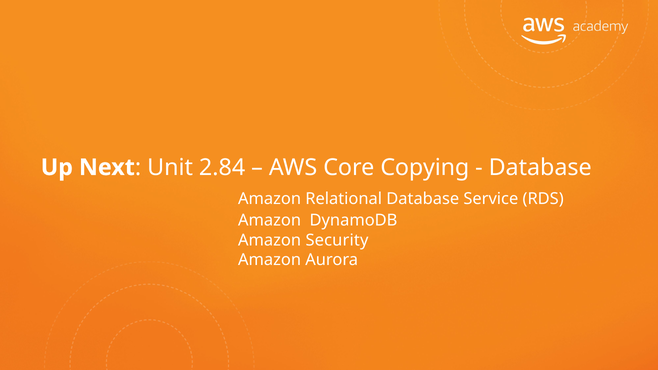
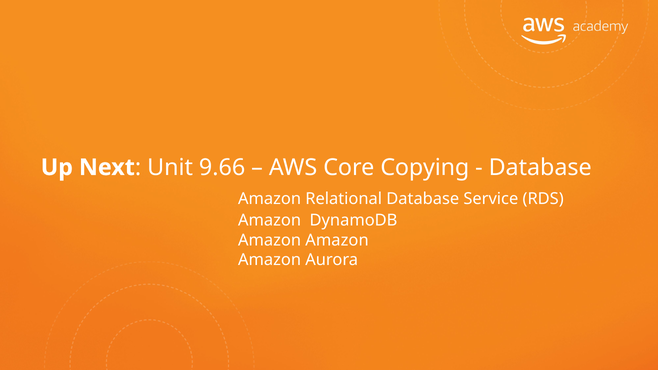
2.84: 2.84 -> 9.66
Security at (337, 240): Security -> Amazon
